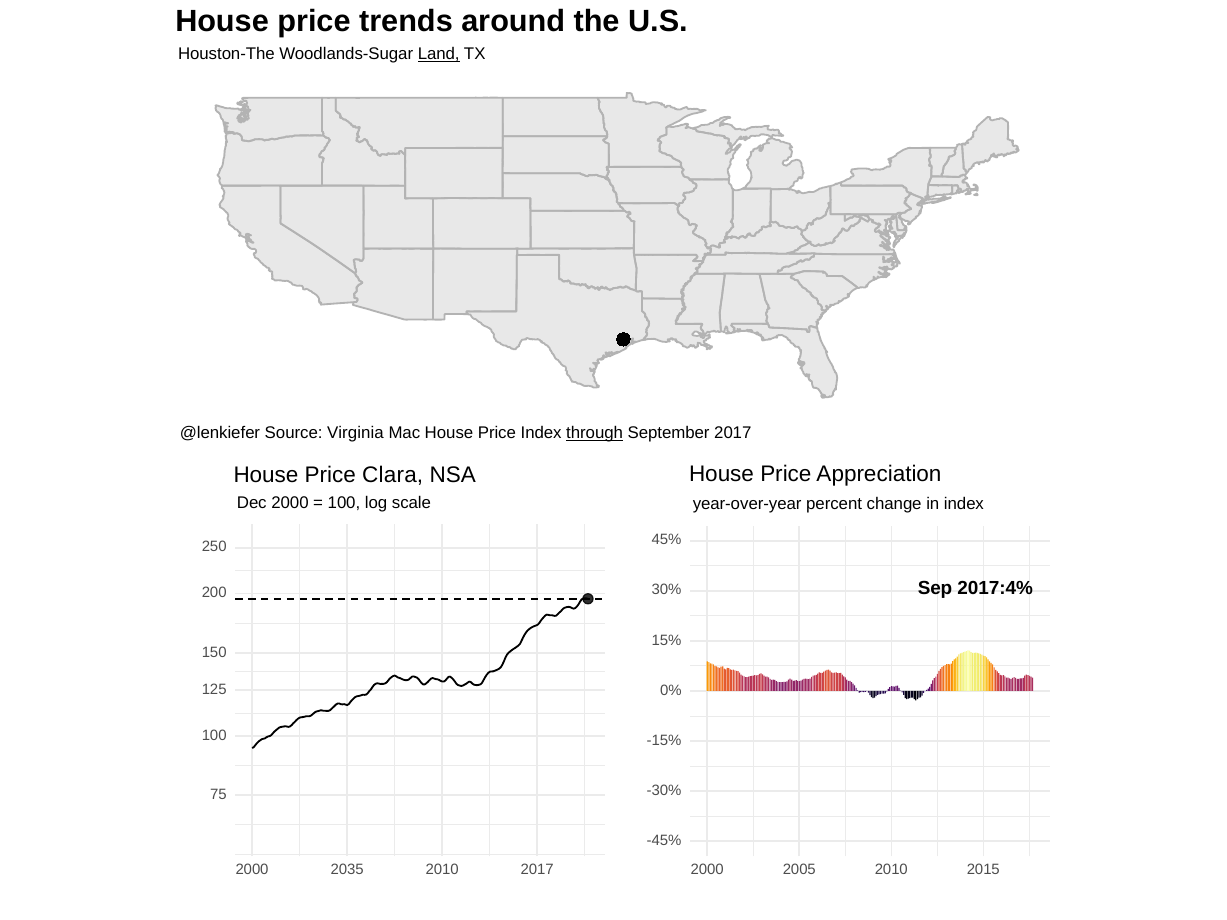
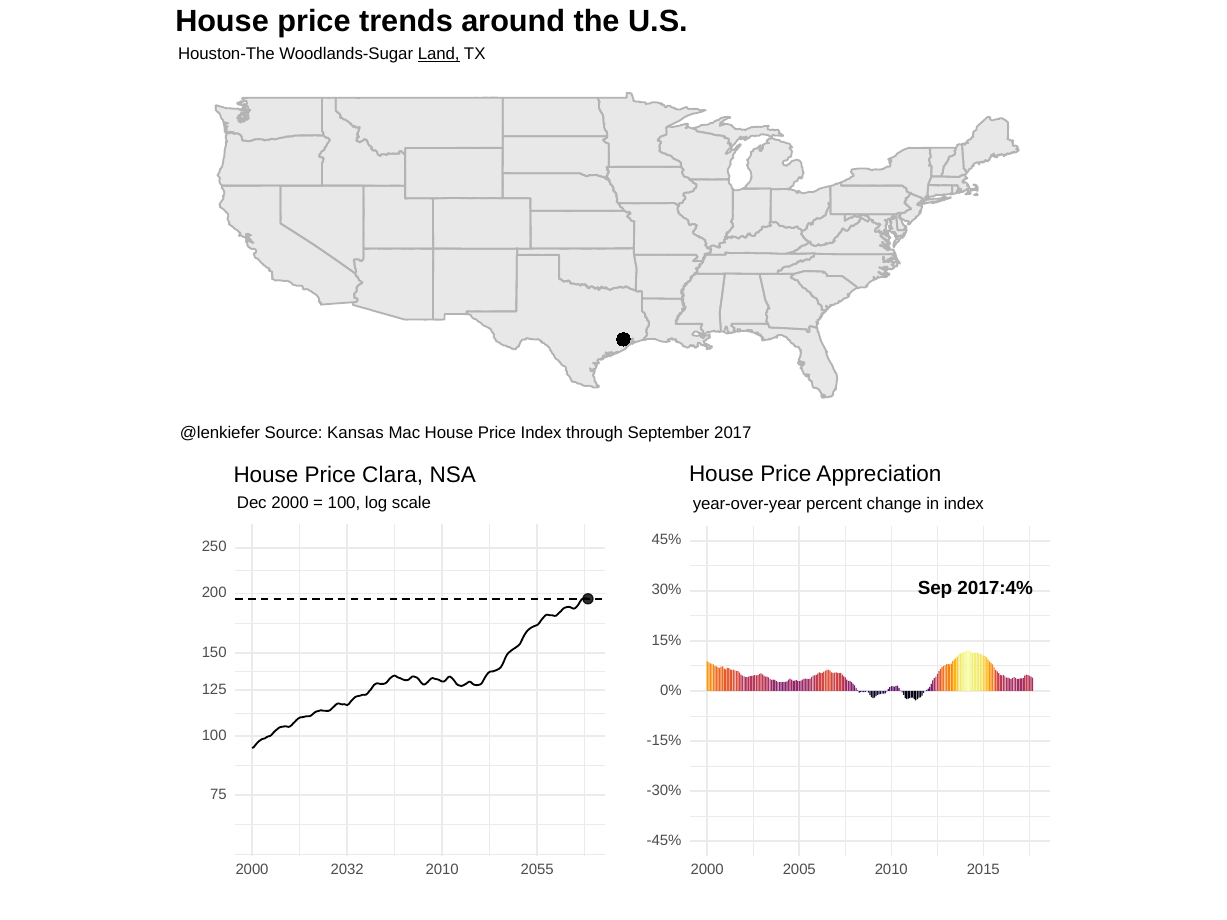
Virginia: Virginia -> Kansas
through underline: present -> none
2035: 2035 -> 2032
2010 2017: 2017 -> 2055
